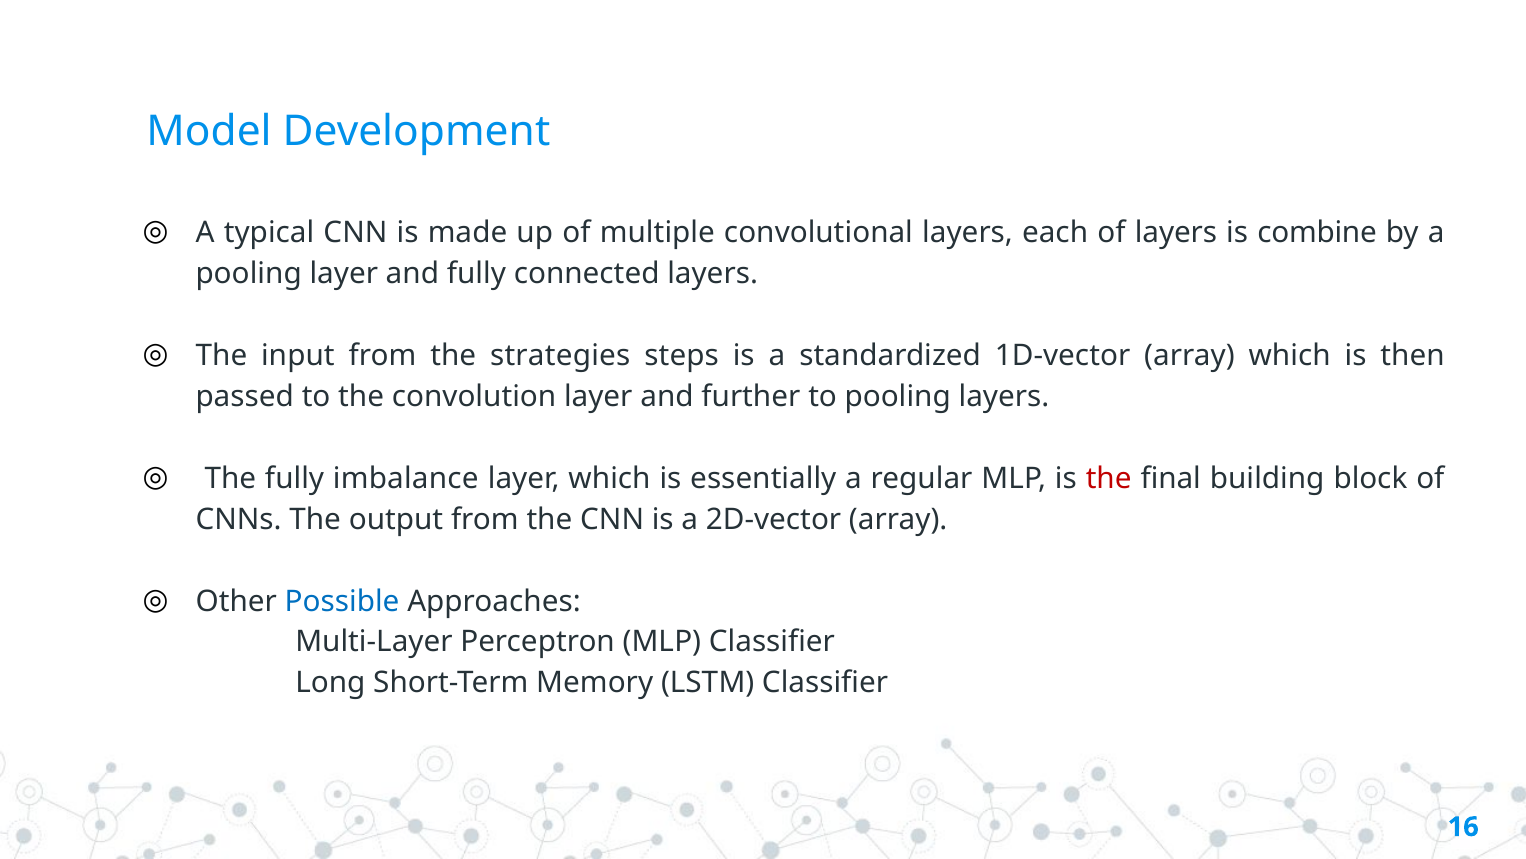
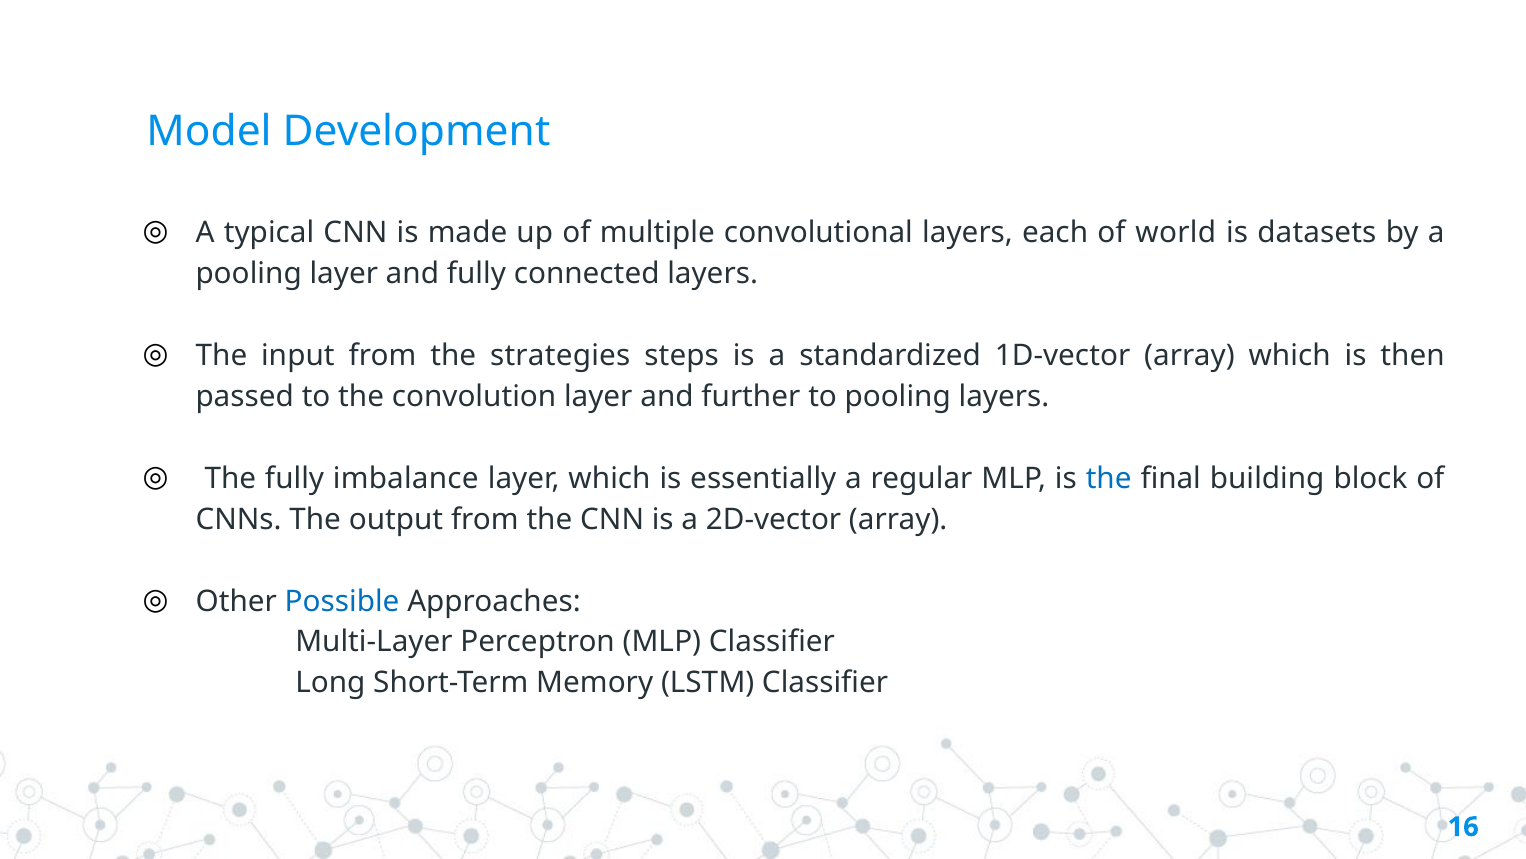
of layers: layers -> world
combine: combine -> datasets
the at (1109, 478) colour: red -> blue
